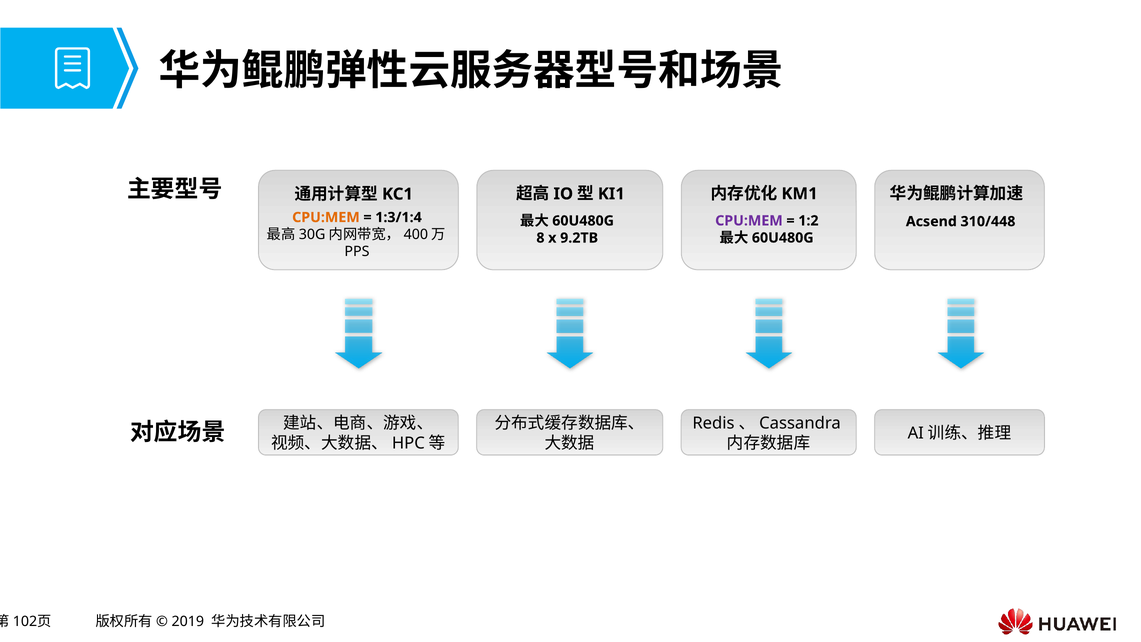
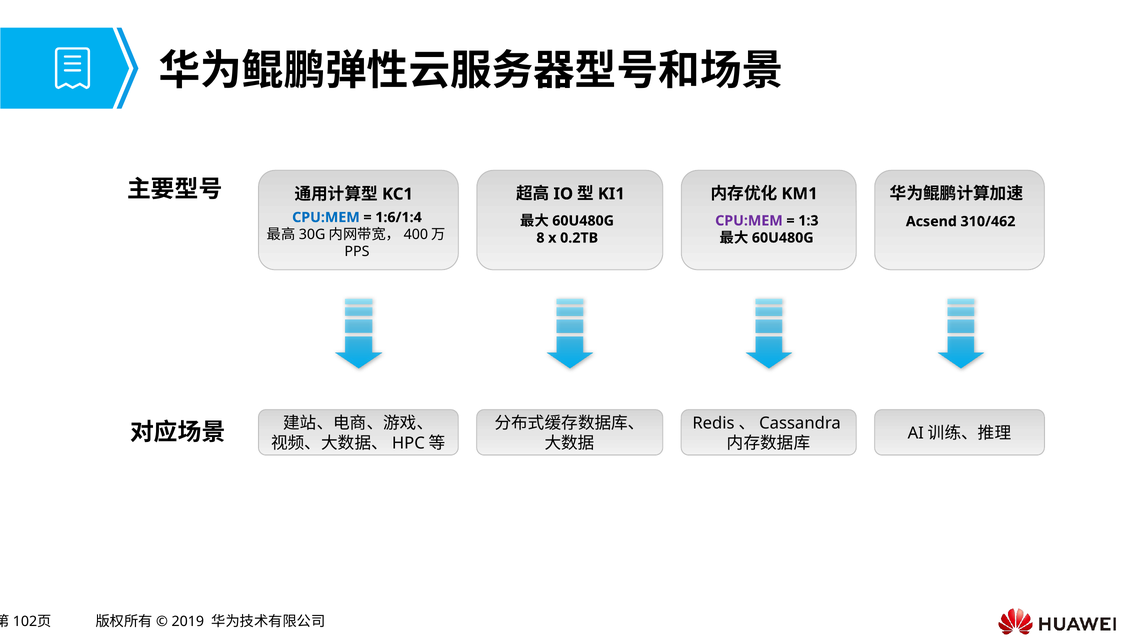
CPU:MEM at (326, 217) colour: orange -> blue
1:3/1:4: 1:3/1:4 -> 1:6/1:4
1:2: 1:2 -> 1:3
310/448: 310/448 -> 310/462
9.2TB: 9.2TB -> 0.2TB
